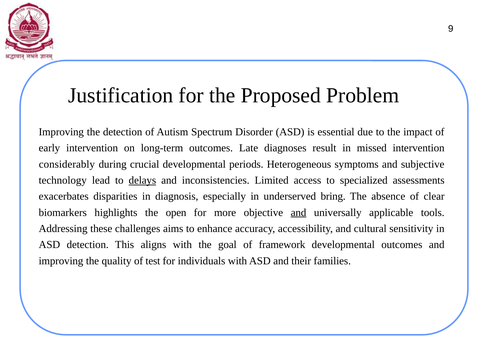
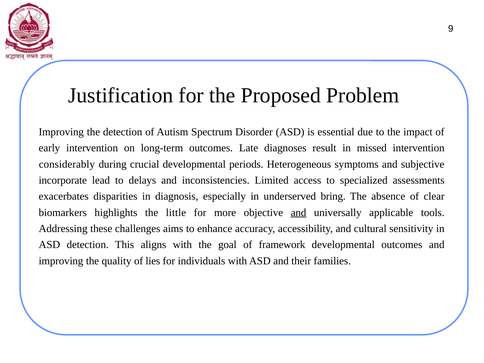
technology: technology -> incorporate
delays underline: present -> none
open: open -> little
test: test -> lies
